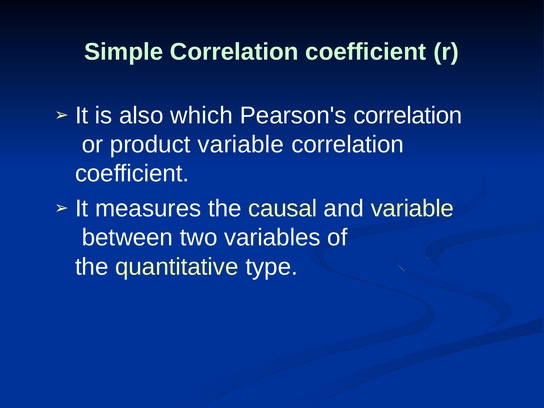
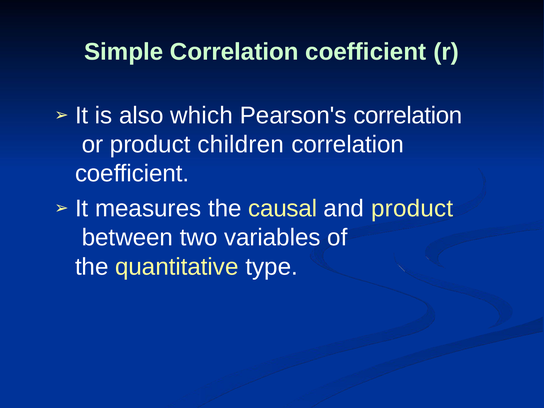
product variable: variable -> children
and variable: variable -> product
